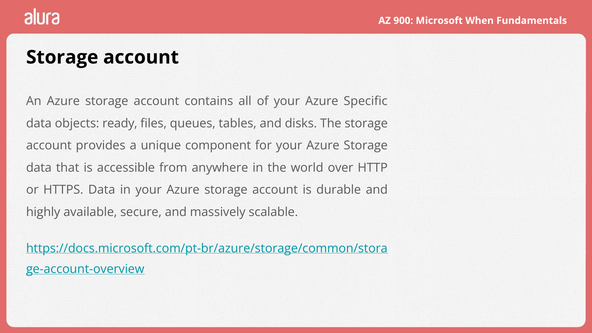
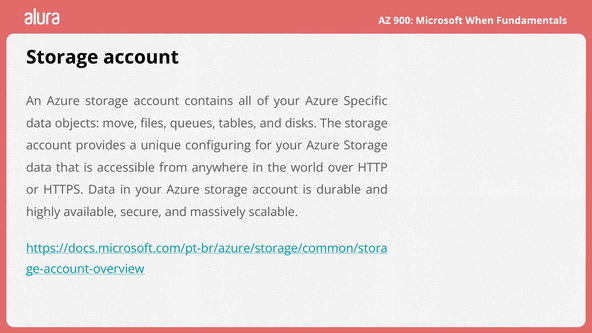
ready: ready -> move
component: component -> configuring
